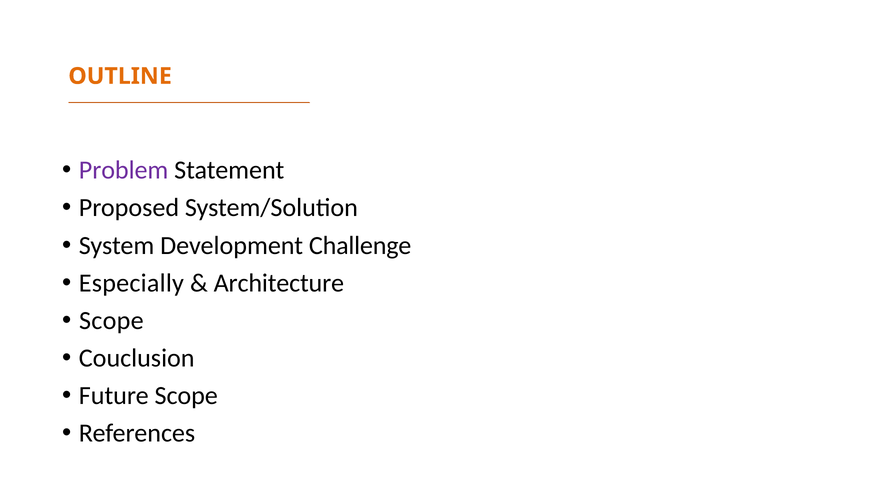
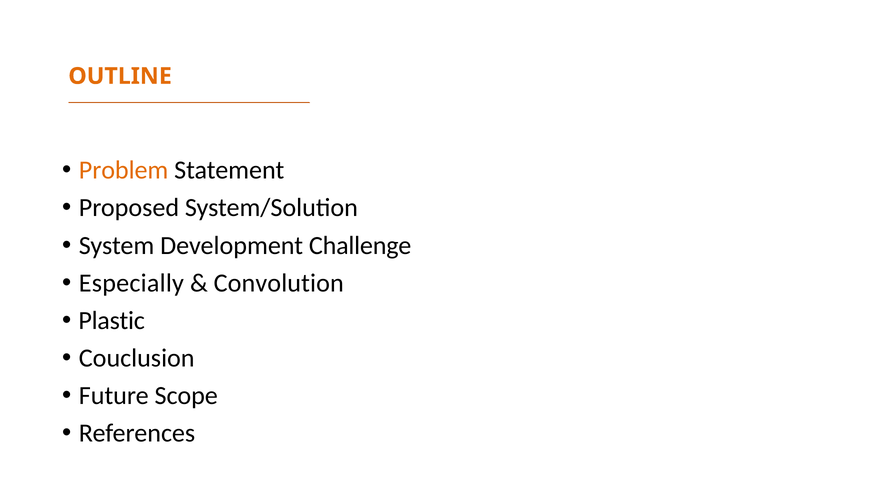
Problem colour: purple -> orange
Architecture: Architecture -> Convolution
Scope at (111, 321): Scope -> Plastic
